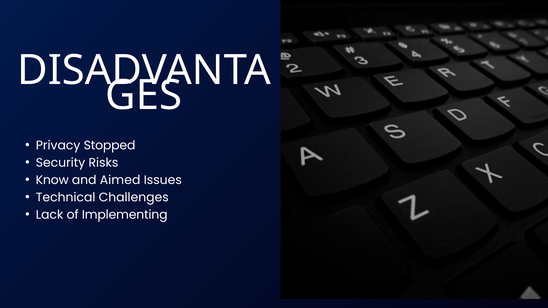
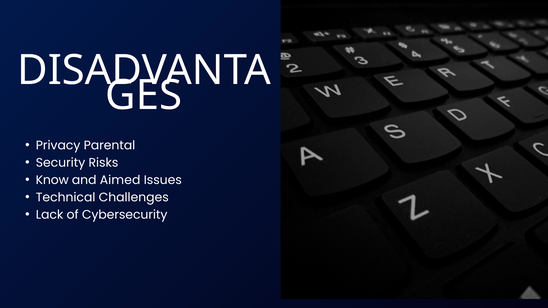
Stopped: Stopped -> Parental
Implementing: Implementing -> Cybersecurity
